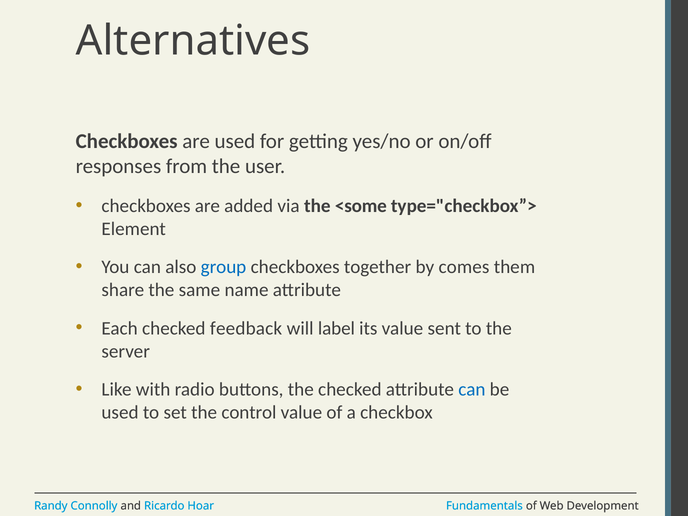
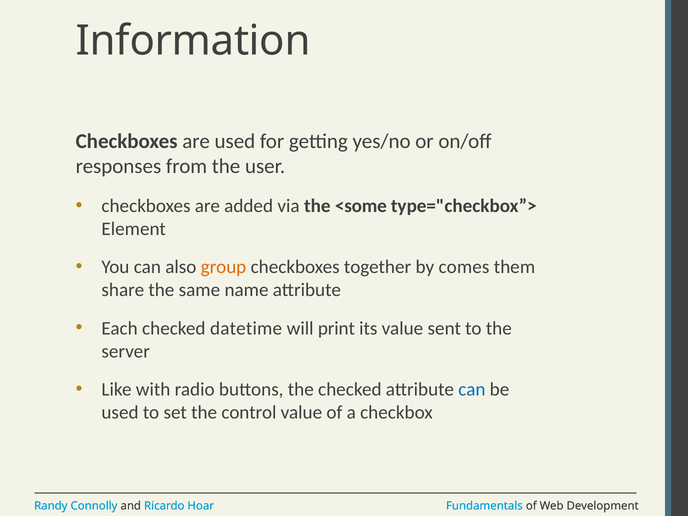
Alternatives: Alternatives -> Information
group colour: blue -> orange
feedback: feedback -> datetime
label: label -> print
